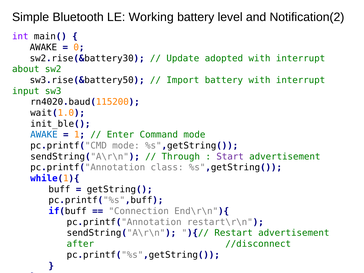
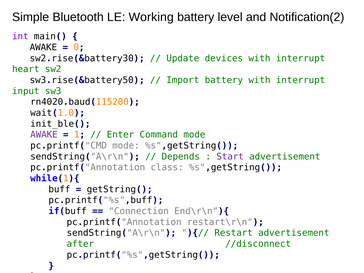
adopted: adopted -> devices
about: about -> heart
AWAKE at (44, 135) colour: blue -> purple
Through: Through -> Depends
